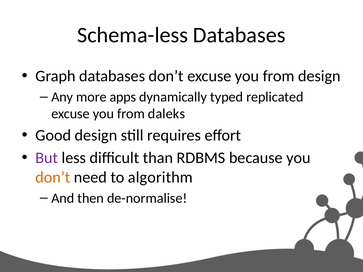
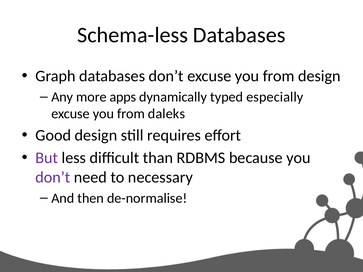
replicated: replicated -> especially
don’t at (53, 177) colour: orange -> purple
algorithm: algorithm -> necessary
